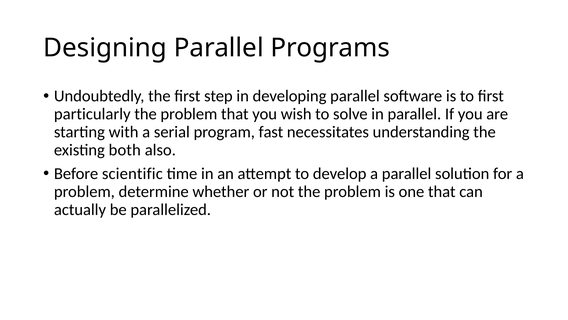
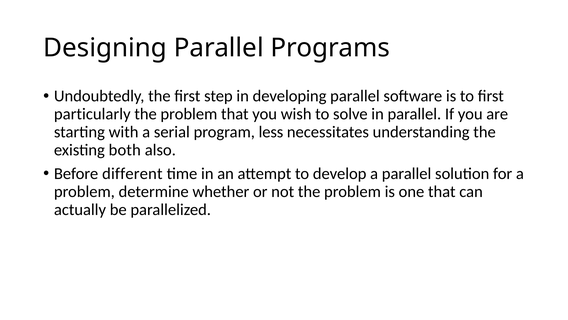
fast: fast -> less
scientific: scientific -> different
